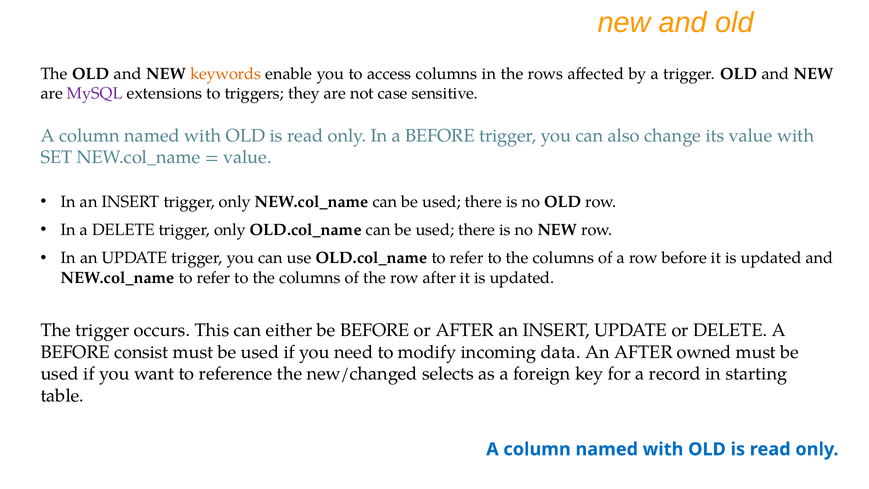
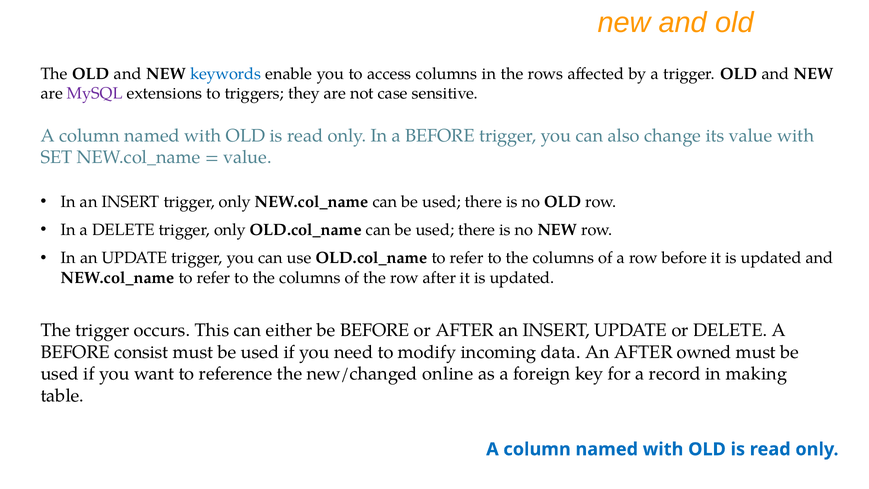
keywords colour: orange -> blue
selects: selects -> online
starting: starting -> making
